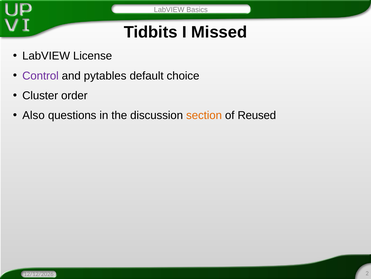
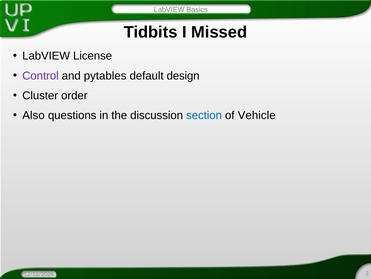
choice: choice -> design
section colour: orange -> blue
Reused: Reused -> Vehicle
